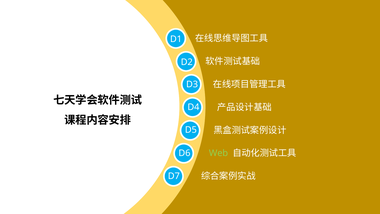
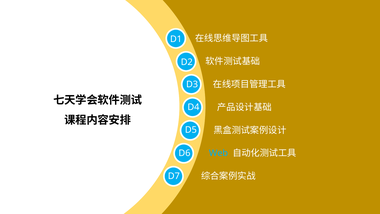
Web colour: light green -> light blue
